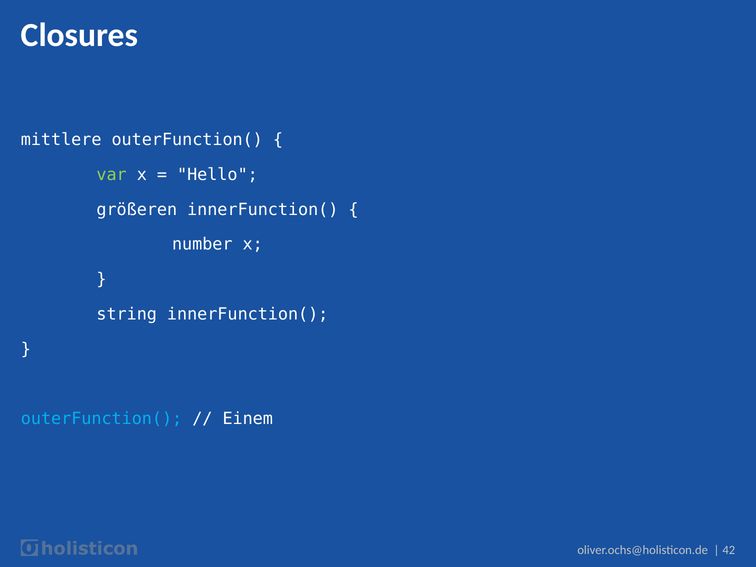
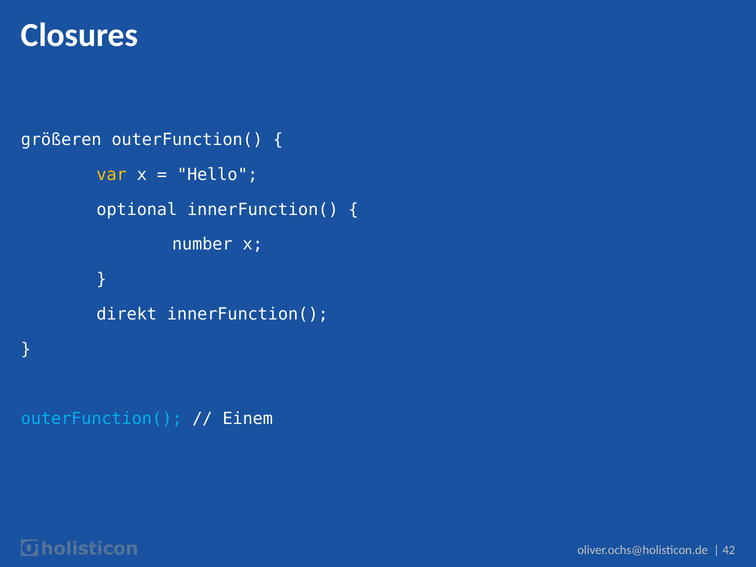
mittlere: mittlere -> größeren
var colour: light green -> yellow
größeren: größeren -> optional
string: string -> direkt
